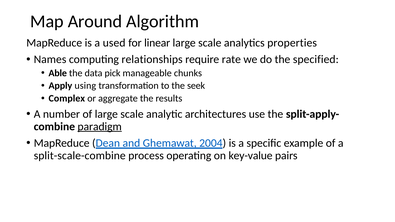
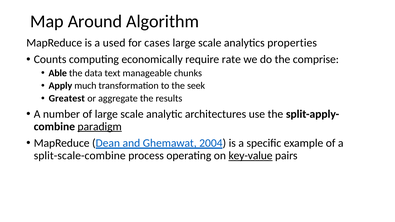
linear: linear -> cases
Names: Names -> Counts
relationships: relationships -> economically
specified: specified -> comprise
pick: pick -> text
using: using -> much
Complex: Complex -> Greatest
key-value underline: none -> present
